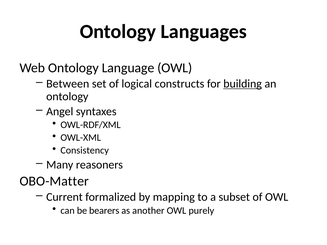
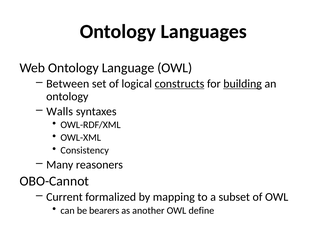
constructs underline: none -> present
Angel: Angel -> Walls
OBO-Matter: OBO-Matter -> OBO-Cannot
purely: purely -> define
